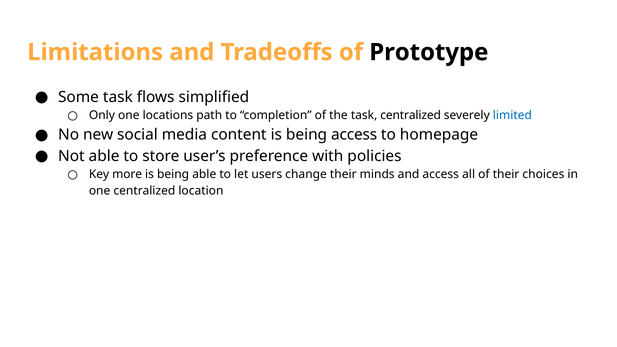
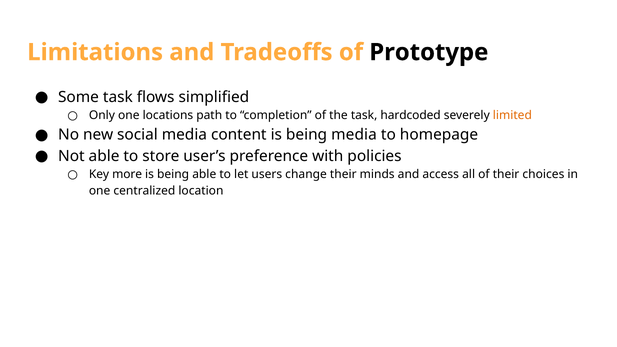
task centralized: centralized -> hardcoded
limited colour: blue -> orange
being access: access -> media
